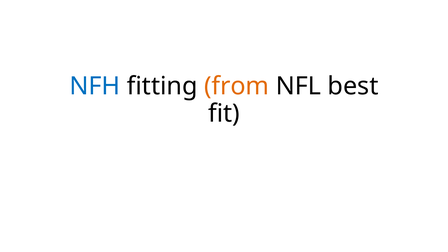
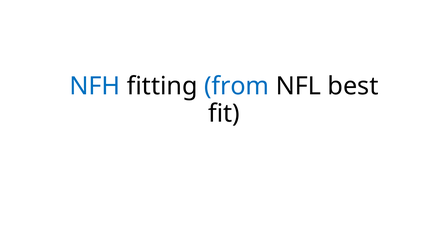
from colour: orange -> blue
